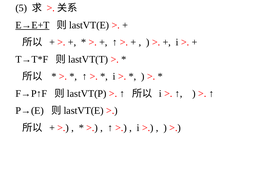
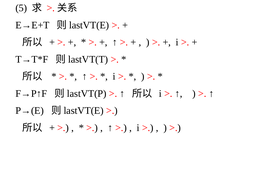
E→E+T underline: present -> none
